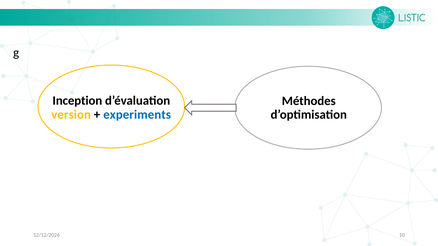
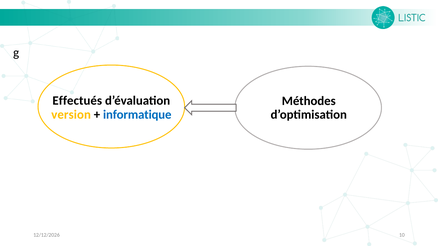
Inception: Inception -> Effectués
experiments: experiments -> informatique
